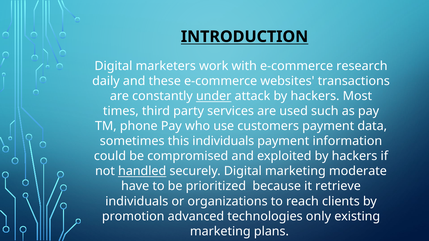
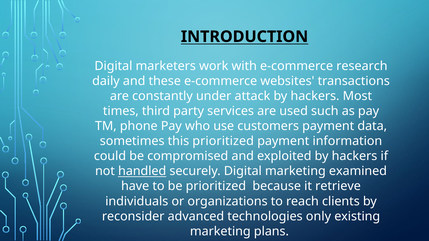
under underline: present -> none
this individuals: individuals -> prioritized
moderate: moderate -> examined
promotion: promotion -> reconsider
